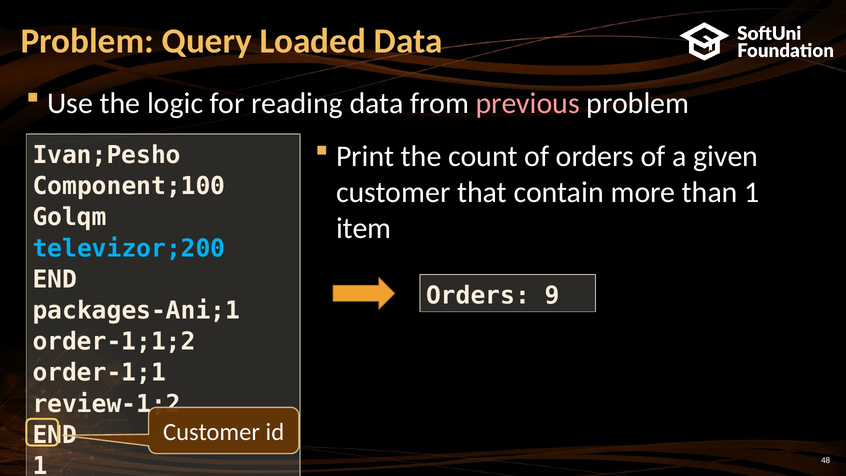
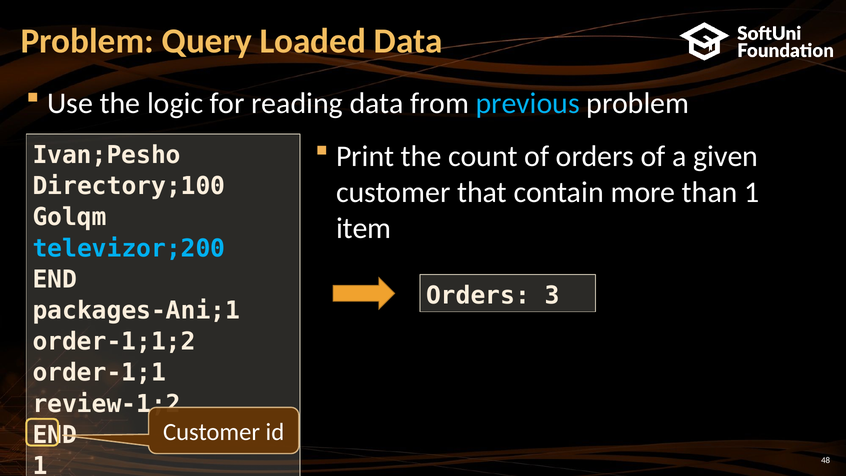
previous colour: pink -> light blue
Component;100: Component;100 -> Directory;100
9: 9 -> 3
